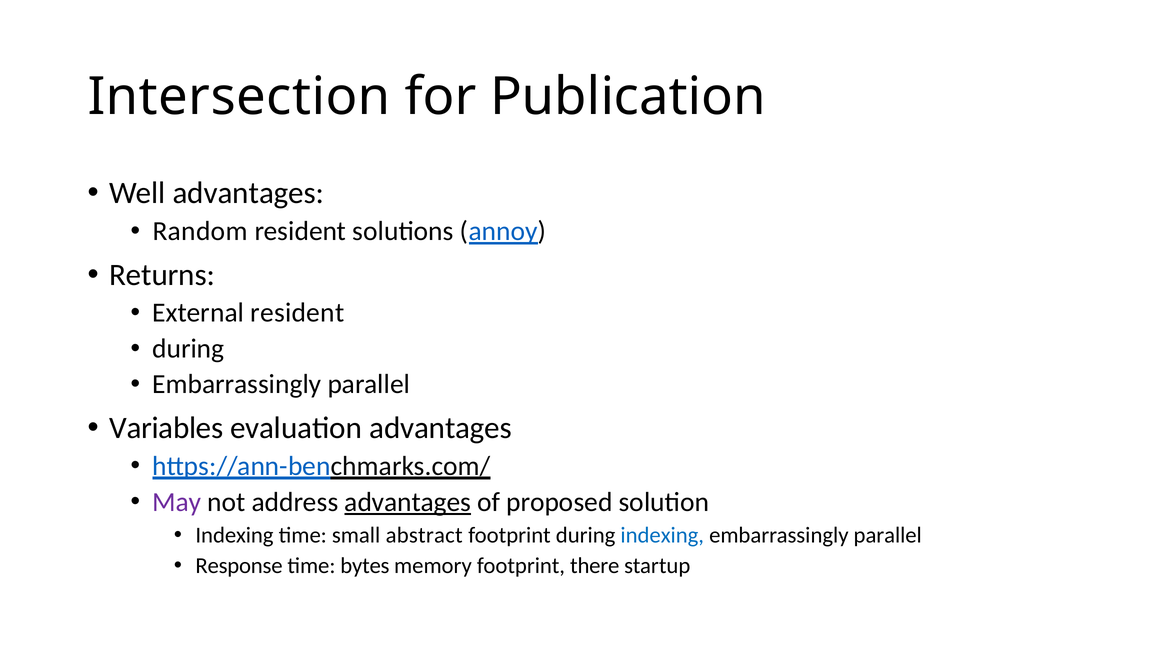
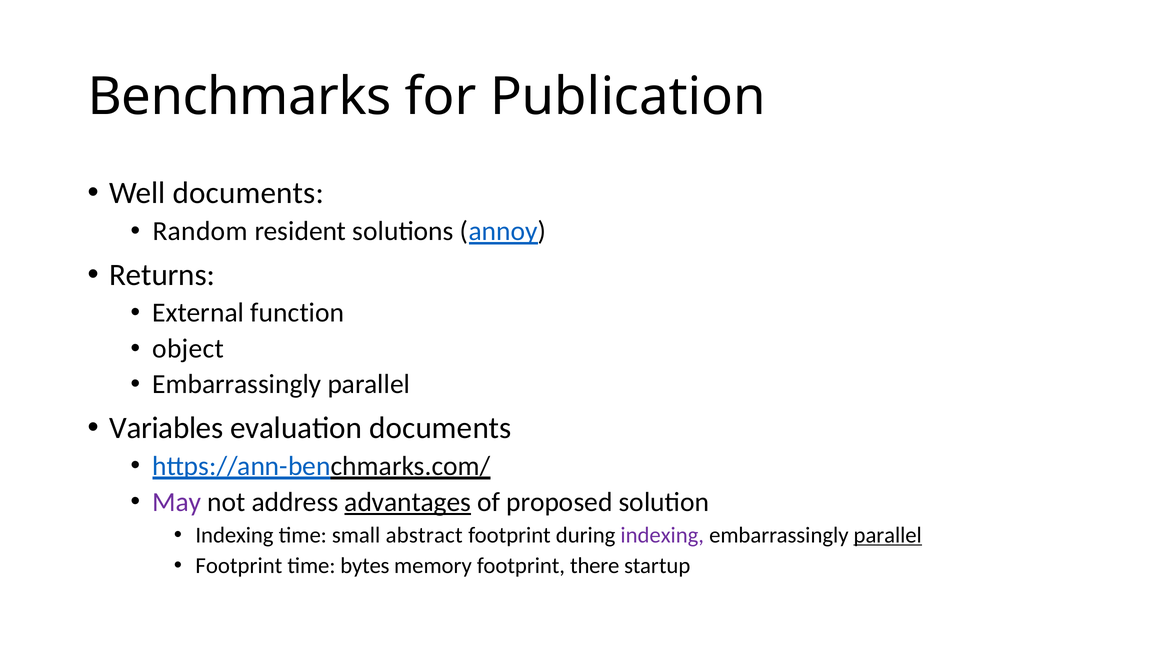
Intersection: Intersection -> Benchmarks
Well advantages: advantages -> documents
External resident: resident -> function
during at (188, 349): during -> object
evaluation advantages: advantages -> documents
indexing at (662, 535) colour: blue -> purple
parallel at (888, 535) underline: none -> present
Response at (239, 566): Response -> Footprint
